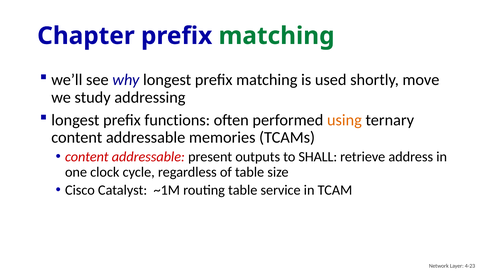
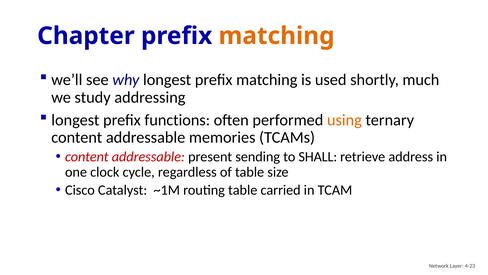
matching at (277, 36) colour: green -> orange
move: move -> much
outputs: outputs -> sending
service: service -> carried
